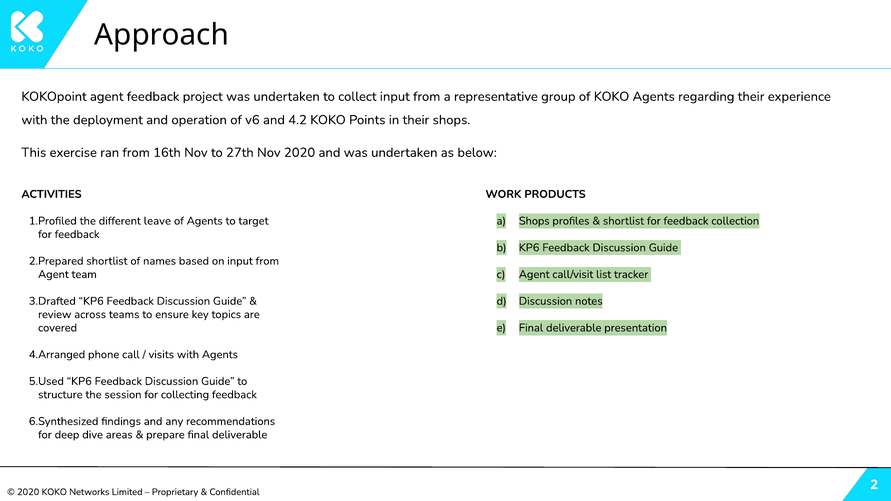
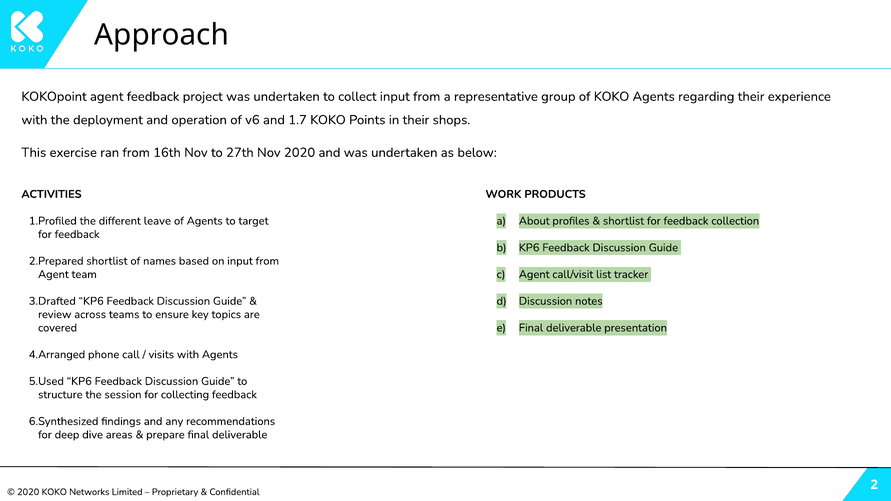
4.2: 4.2 -> 1.7
a Shops: Shops -> About
